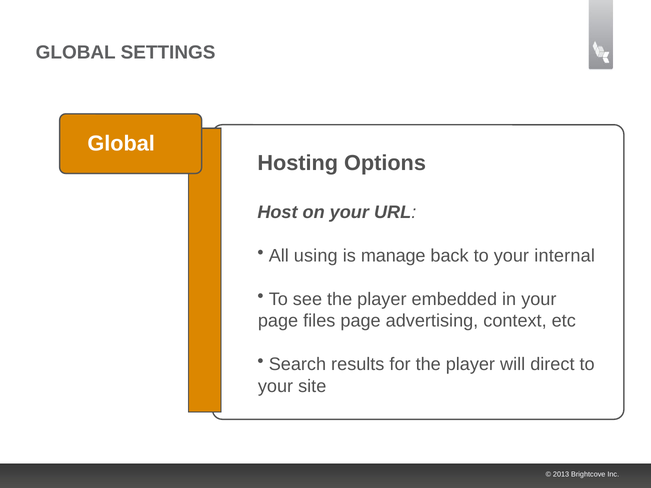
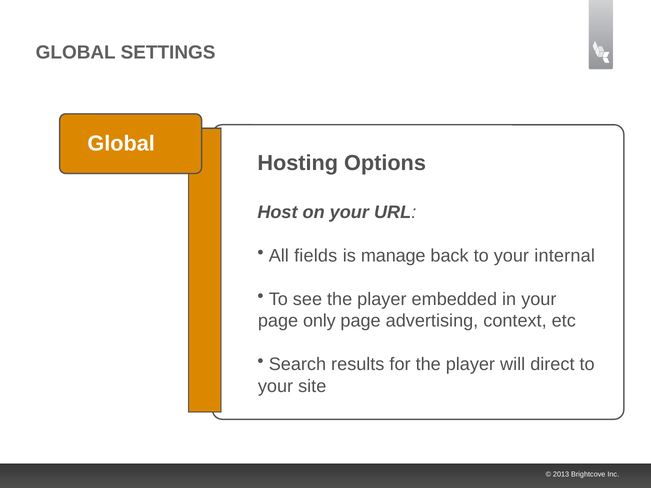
using: using -> fields
files: files -> only
